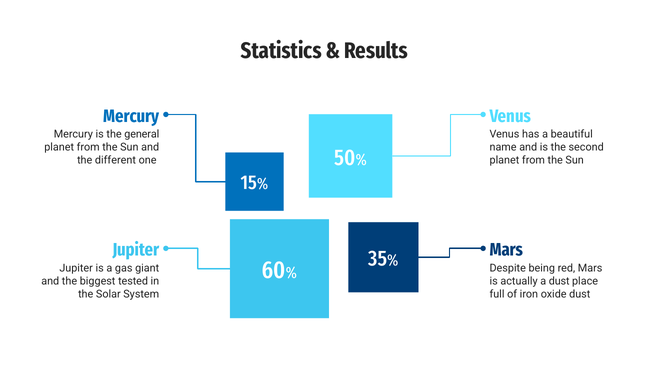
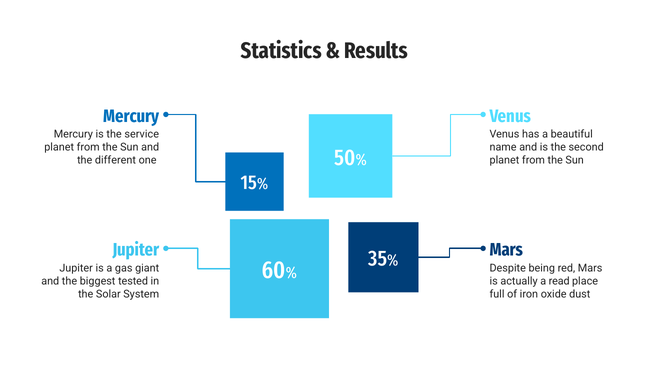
general: general -> service
a dust: dust -> read
